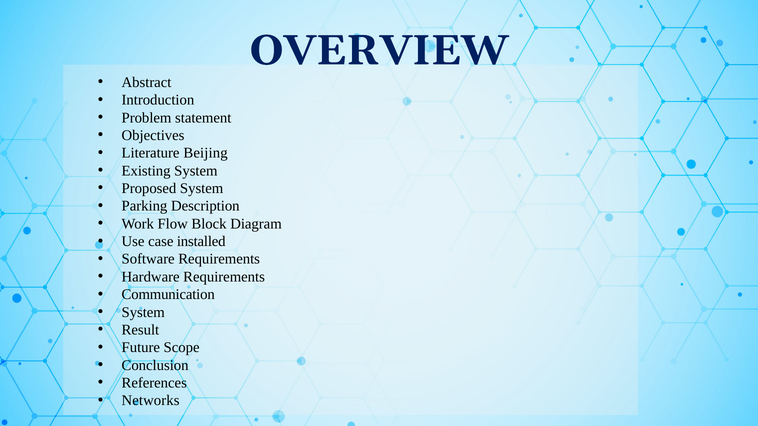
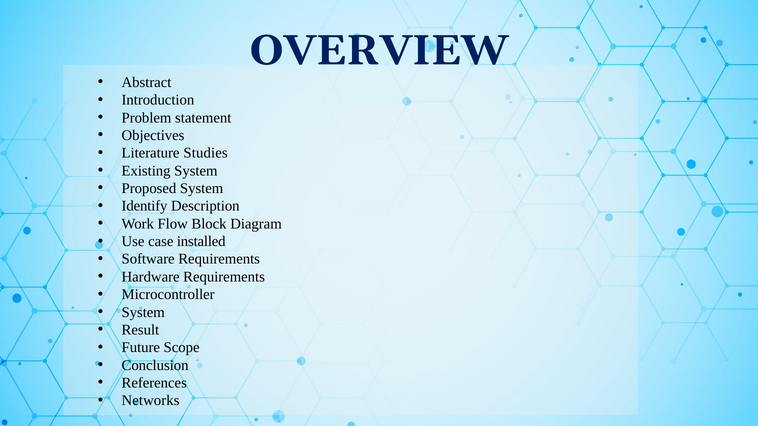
Beijing: Beijing -> Studies
Parking: Parking -> Identify
Communication: Communication -> Microcontroller
